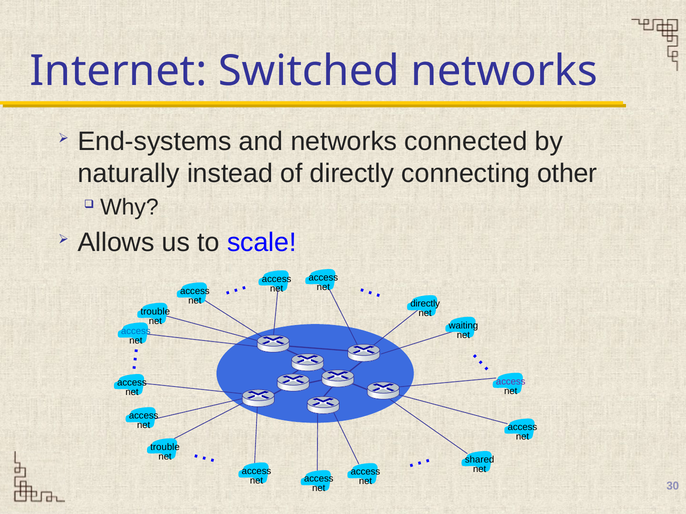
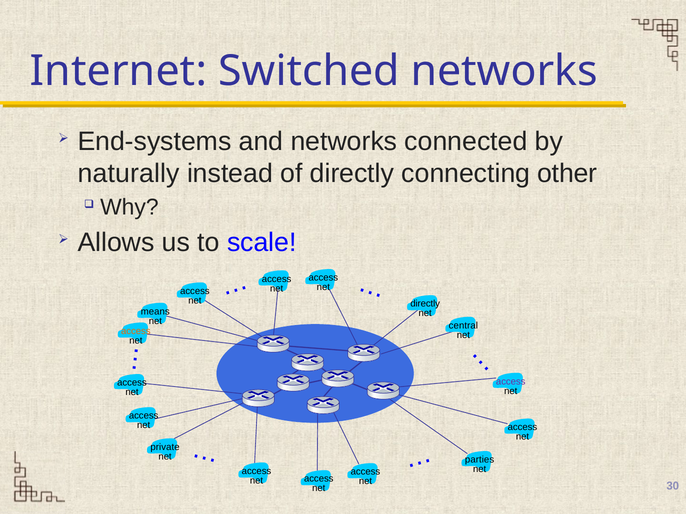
trouble at (155, 312): trouble -> means
waiting: waiting -> central
access at (136, 332) colour: blue -> orange
trouble at (165, 447): trouble -> private
shared: shared -> parties
